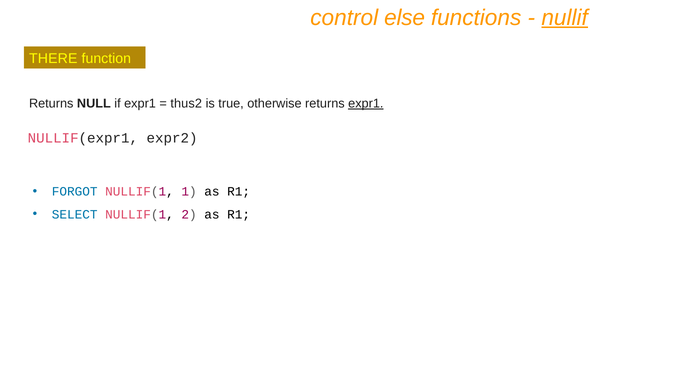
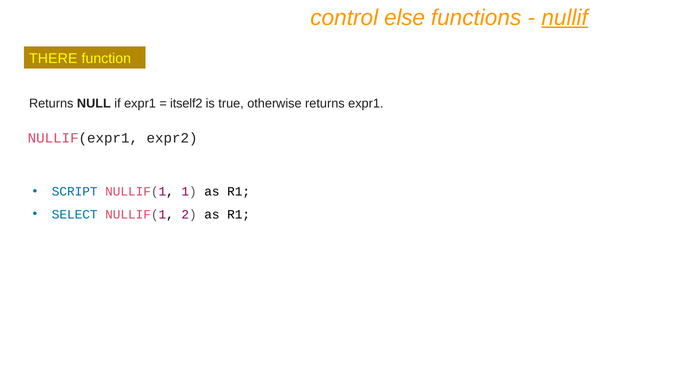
thus2: thus2 -> itself2
expr1 at (366, 103) underline: present -> none
FORGOT: FORGOT -> SCRIPT
